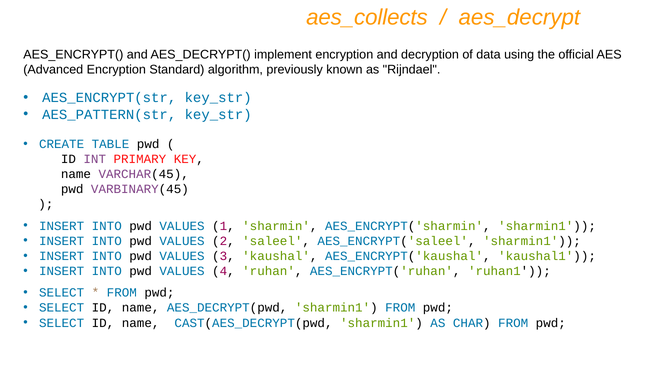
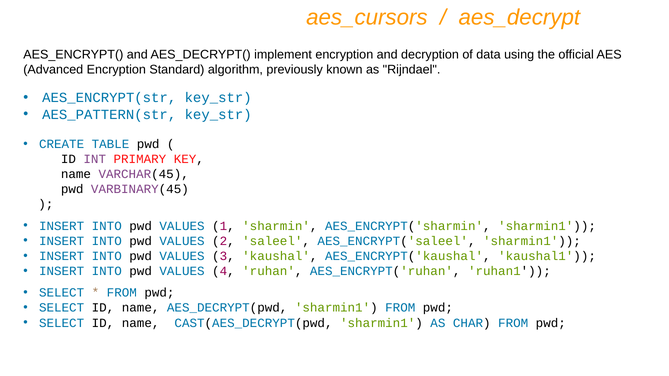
aes_collects: aes_collects -> aes_cursors
